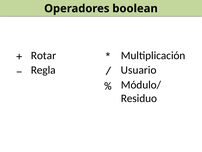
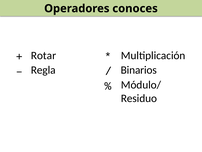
boolean: boolean -> conoces
Usuario: Usuario -> Binarios
